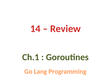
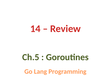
Ch.1: Ch.1 -> Ch.5
